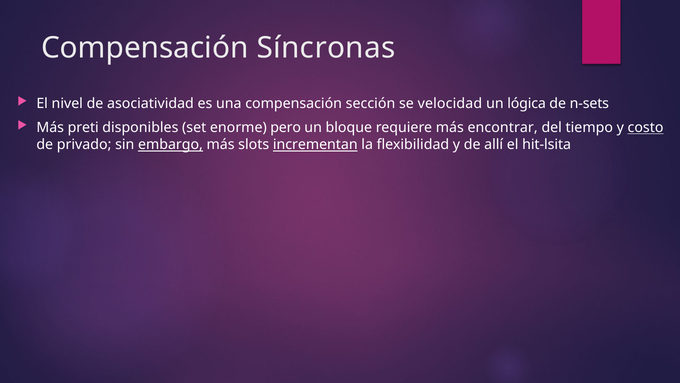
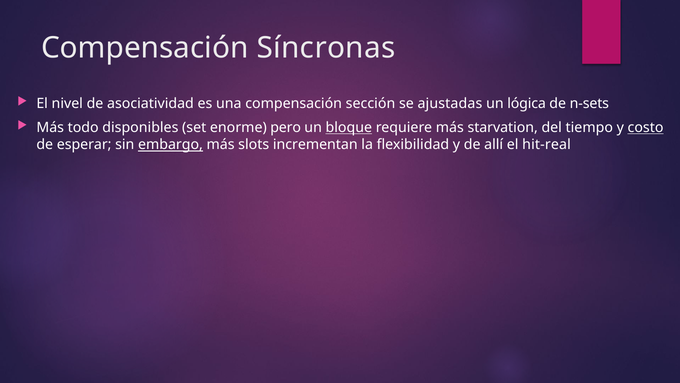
velocidad: velocidad -> ajustadas
preti: preti -> todo
bloque underline: none -> present
encontrar: encontrar -> starvation
privado: privado -> esperar
incrementan underline: present -> none
hit-lsita: hit-lsita -> hit-real
